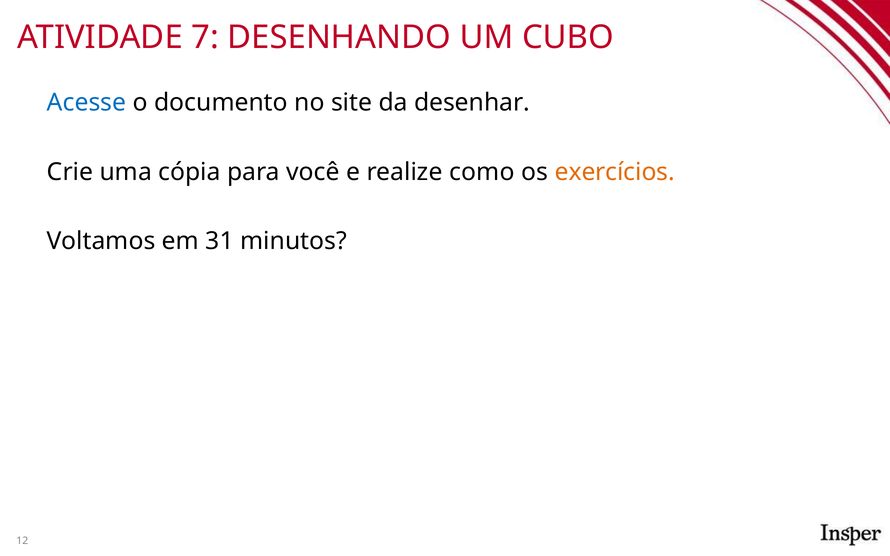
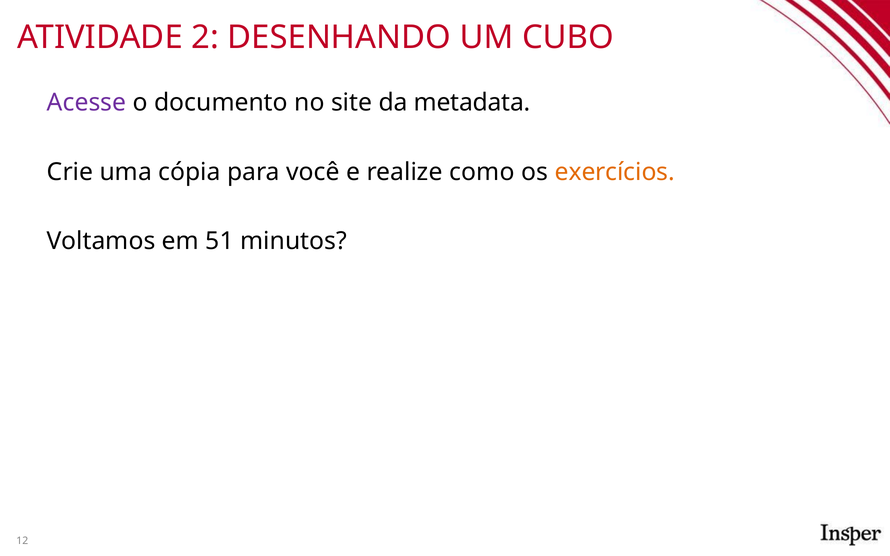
7: 7 -> 2
Acesse colour: blue -> purple
desenhar: desenhar -> metadata
31: 31 -> 51
